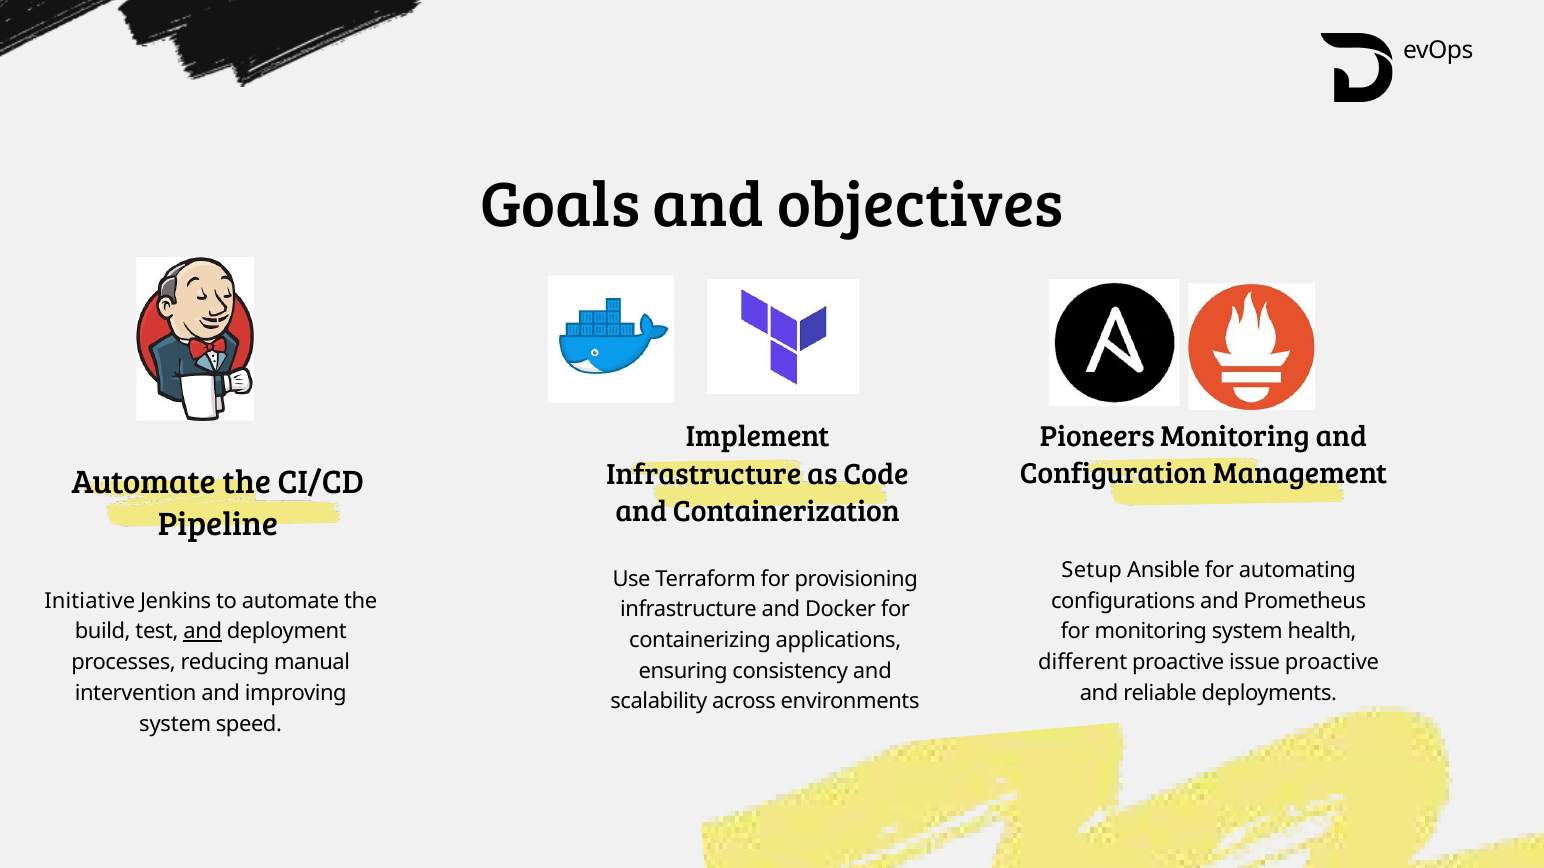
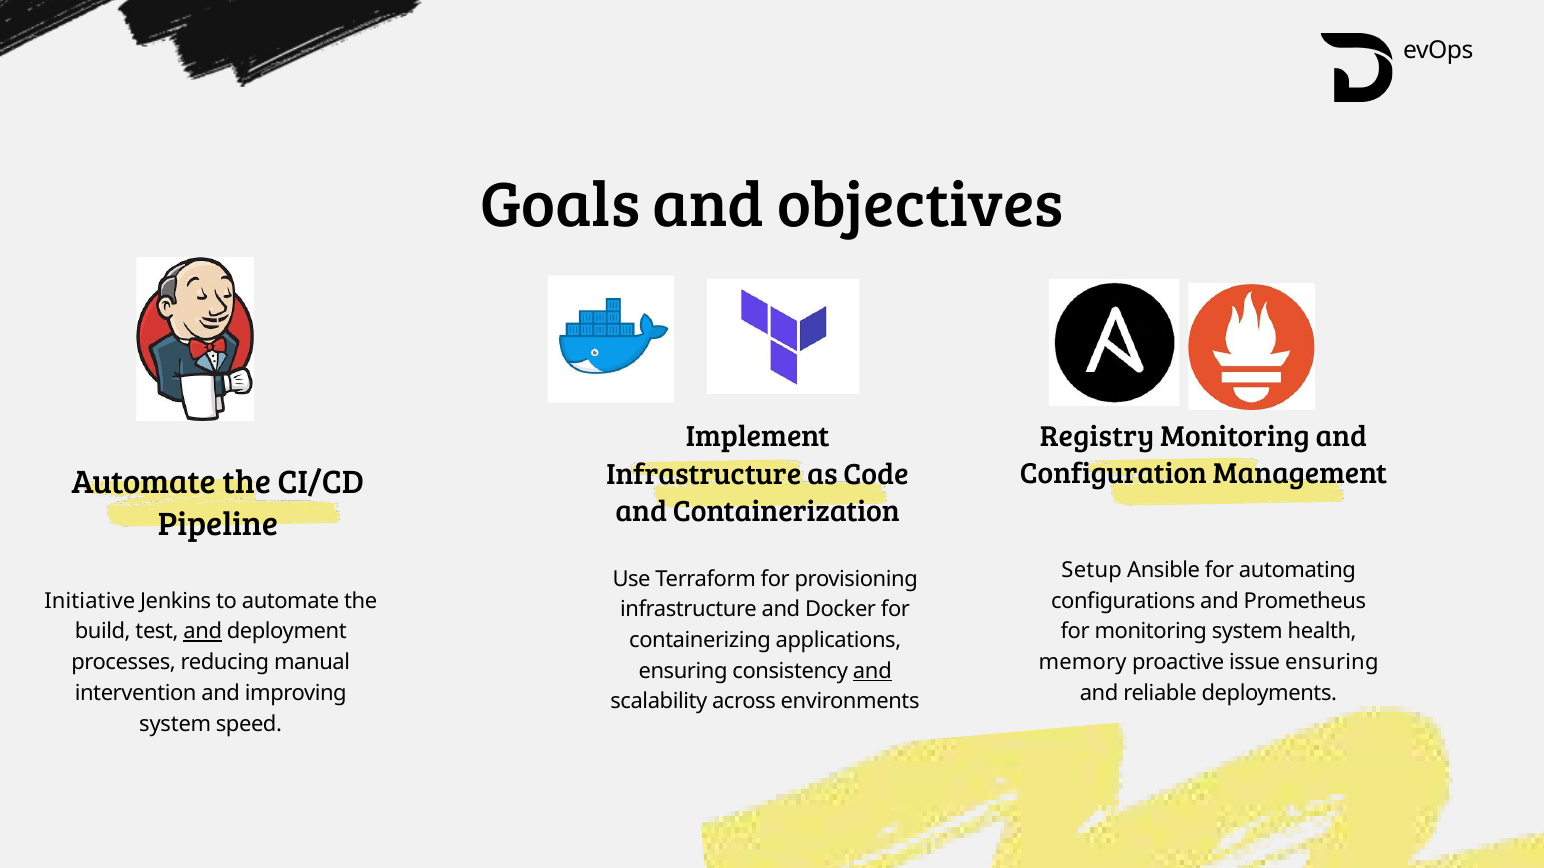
Pioneers: Pioneers -> Registry
different: different -> memory
issue proactive: proactive -> ensuring
and at (872, 671) underline: none -> present
